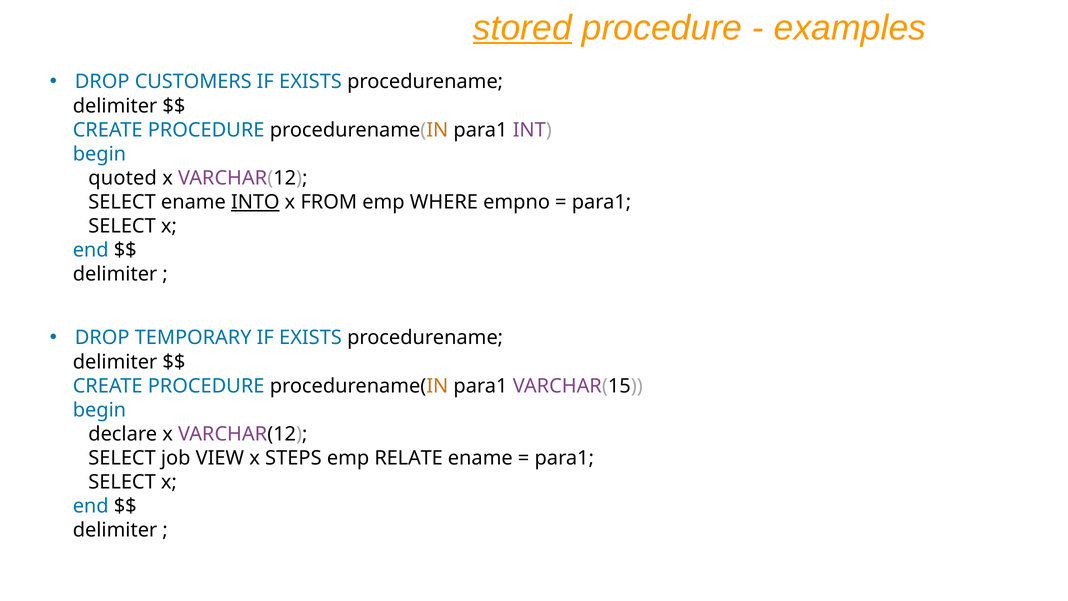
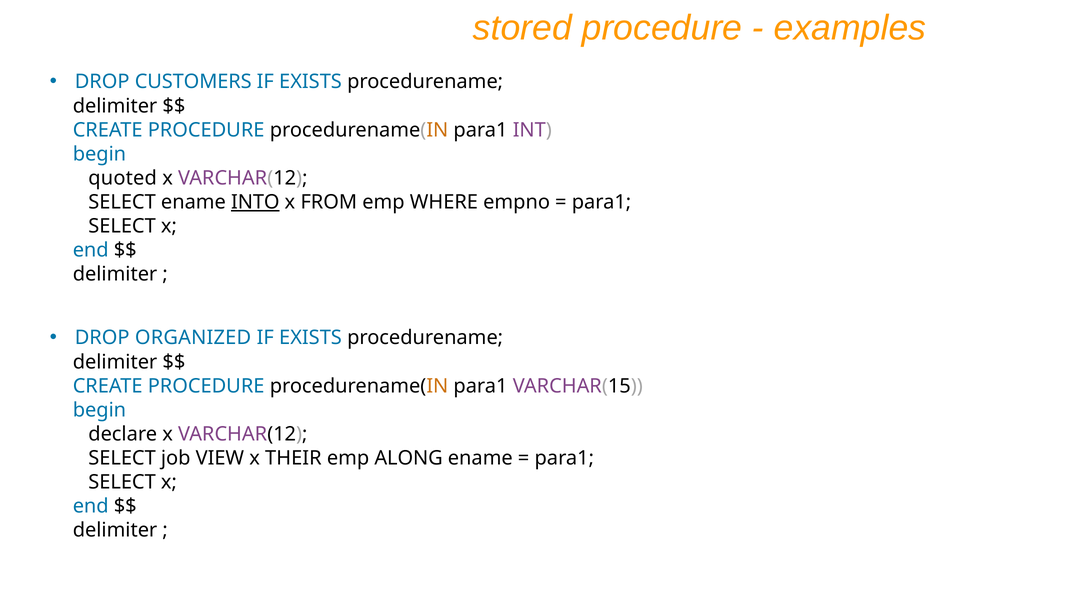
stored underline: present -> none
TEMPORARY: TEMPORARY -> ORGANIZED
STEPS: STEPS -> THEIR
RELATE: RELATE -> ALONG
